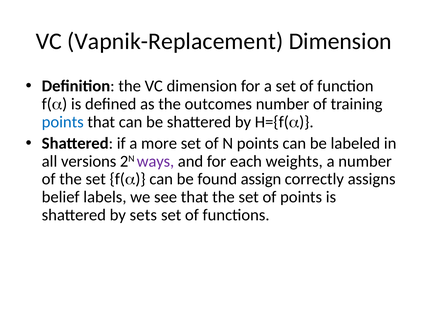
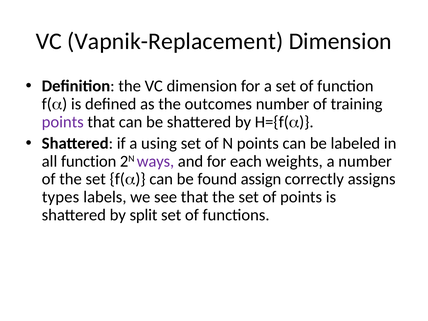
points at (63, 122) colour: blue -> purple
more: more -> using
all versions: versions -> function
belief: belief -> types
sets: sets -> split
